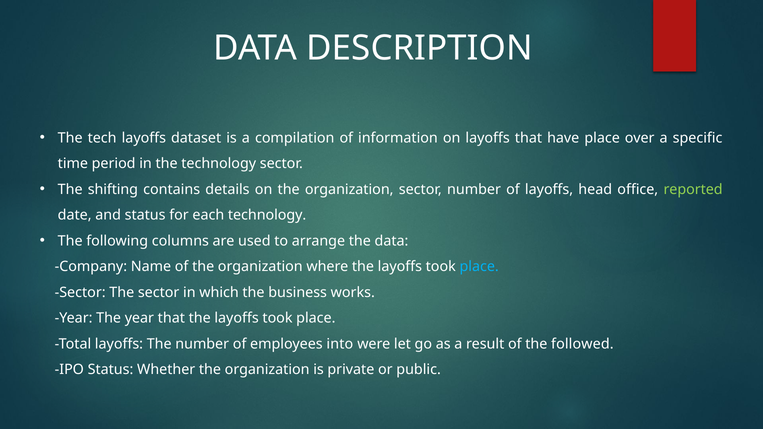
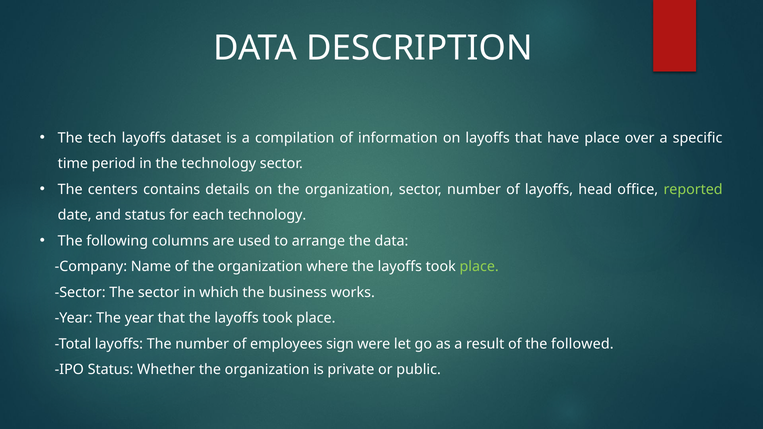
shifting: shifting -> centers
place at (479, 267) colour: light blue -> light green
into: into -> sign
